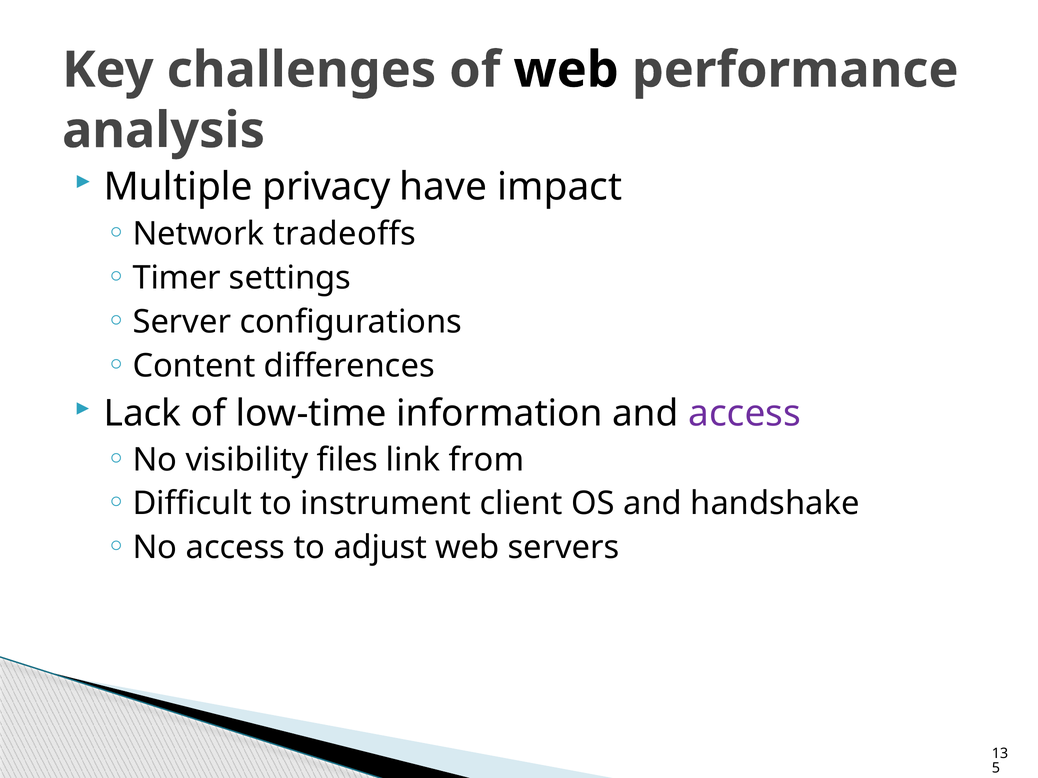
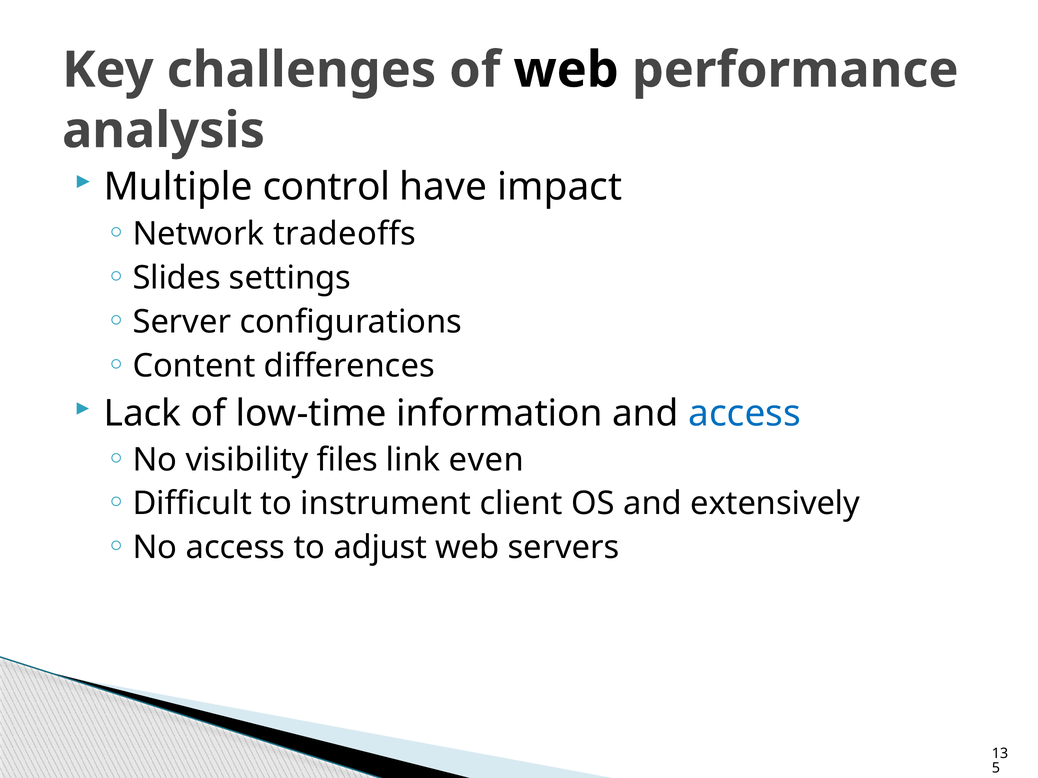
privacy: privacy -> control
Timer: Timer -> Slides
access at (745, 414) colour: purple -> blue
from: from -> even
handshake: handshake -> extensively
